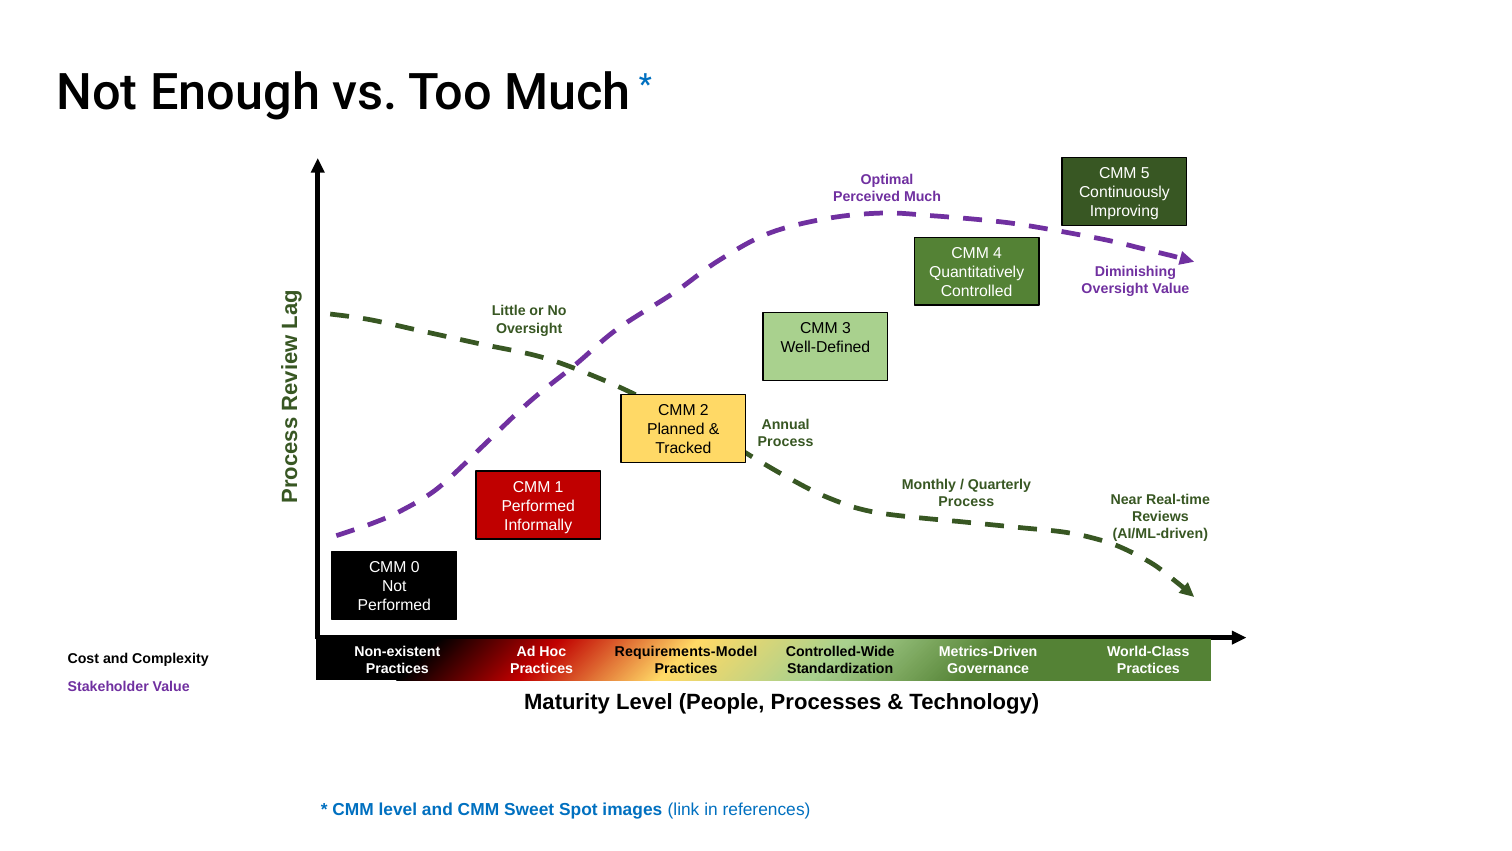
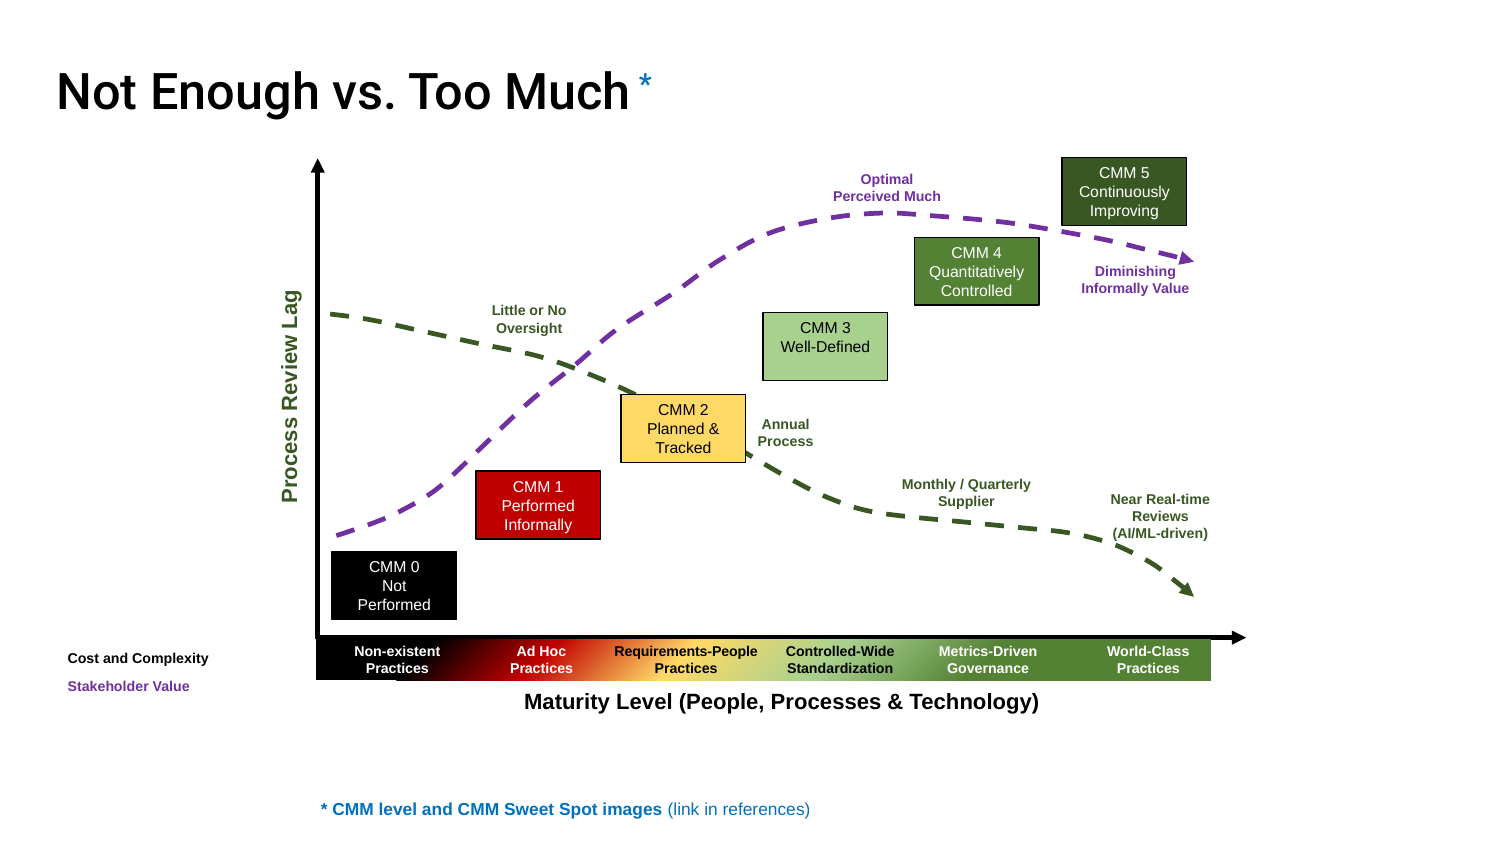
Oversight at (1115, 289): Oversight -> Informally
Process at (966, 502): Process -> Supplier
Requirements-Model: Requirements-Model -> Requirements-People
